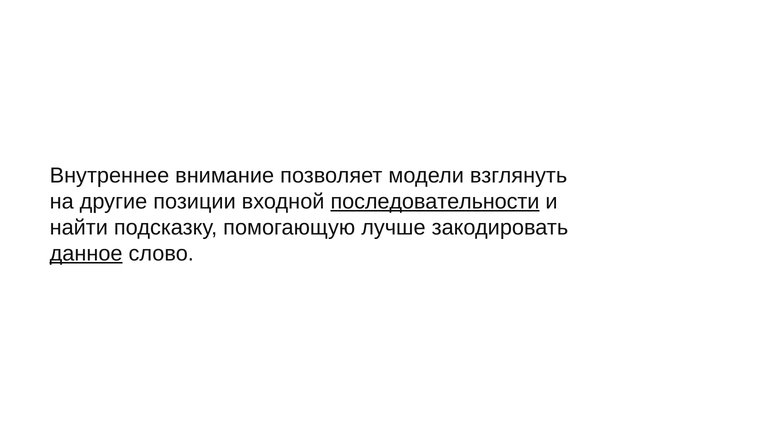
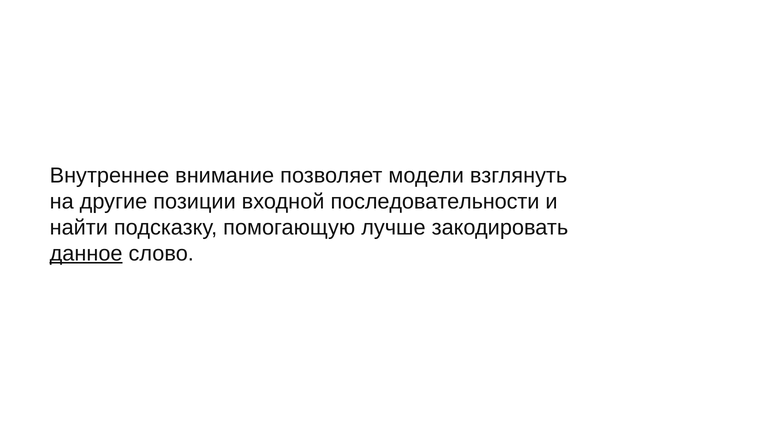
последовательности underline: present -> none
